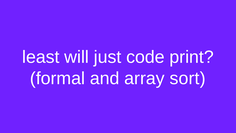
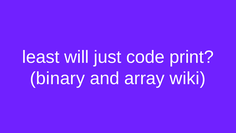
formal: formal -> binary
sort: sort -> wiki
